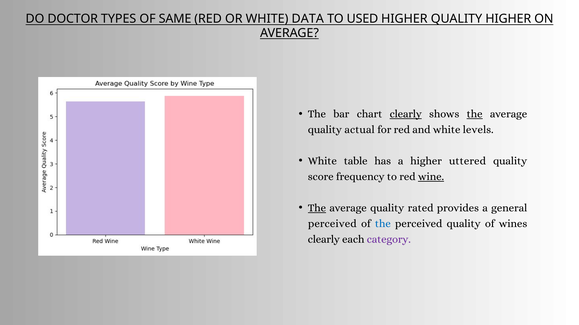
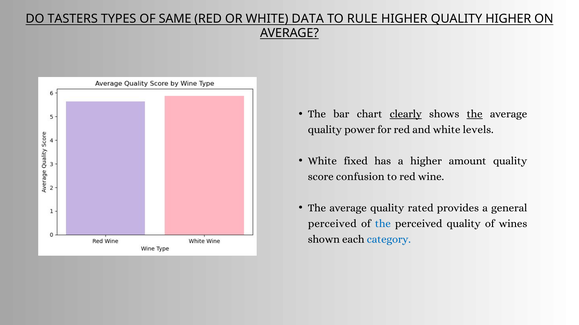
DOCTOR: DOCTOR -> TASTERS
USED: USED -> RULE
actual: actual -> power
table: table -> fixed
uttered: uttered -> amount
frequency: frequency -> confusion
wine underline: present -> none
The at (317, 208) underline: present -> none
clearly at (324, 240): clearly -> shown
category colour: purple -> blue
